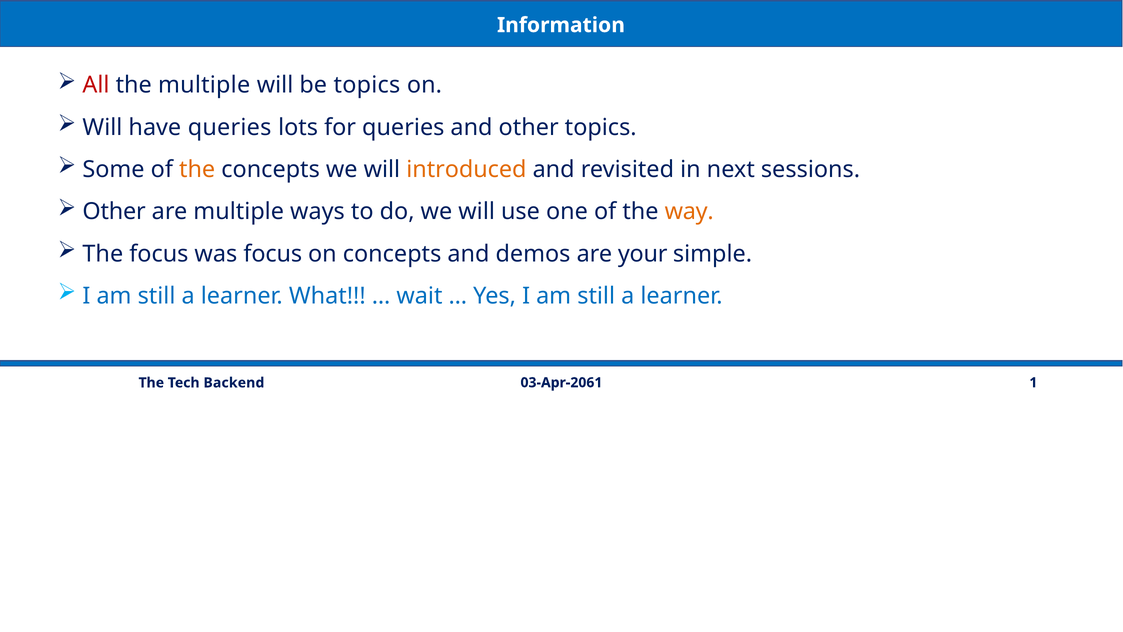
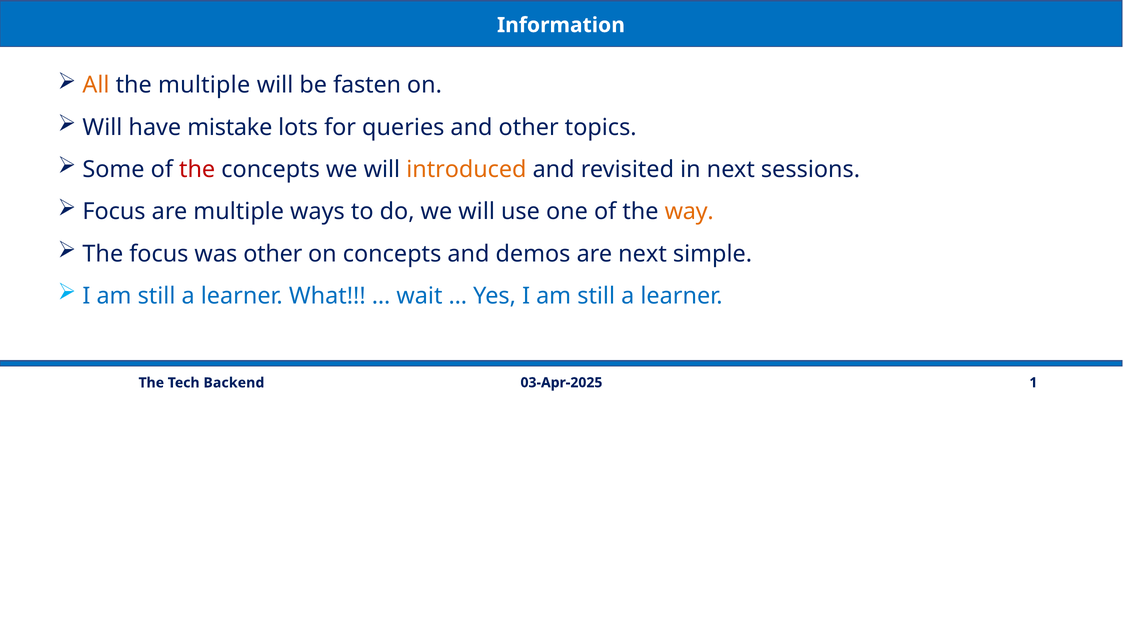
All colour: red -> orange
be topics: topics -> fasten
have queries: queries -> mistake
the at (197, 169) colour: orange -> red
Other at (114, 212): Other -> Focus
was focus: focus -> other
are your: your -> next
03-Apr-2061: 03-Apr-2061 -> 03-Apr-2025
